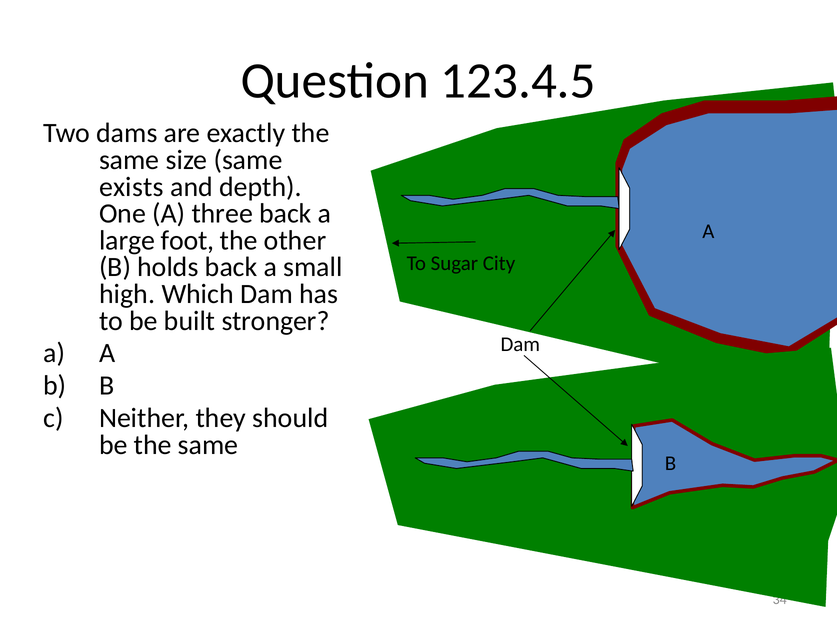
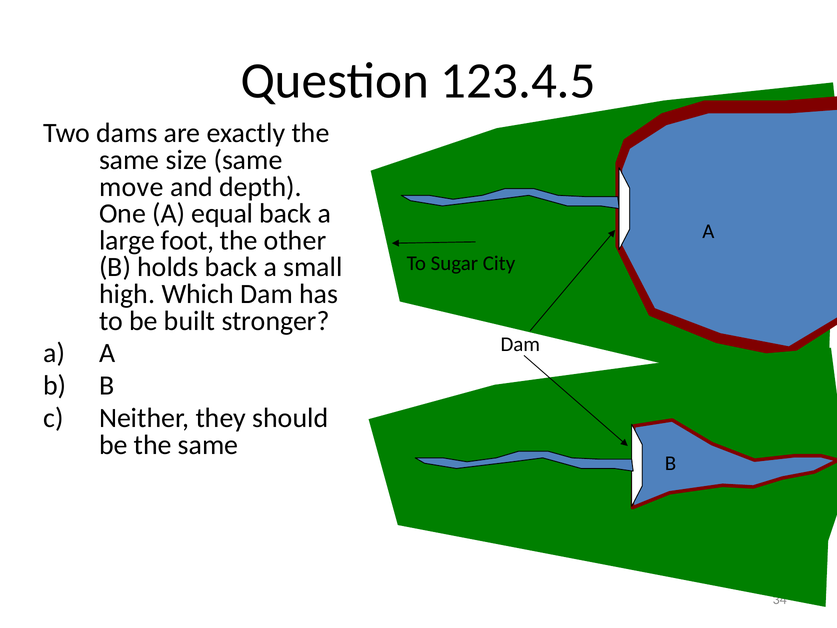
exists: exists -> move
three: three -> equal
